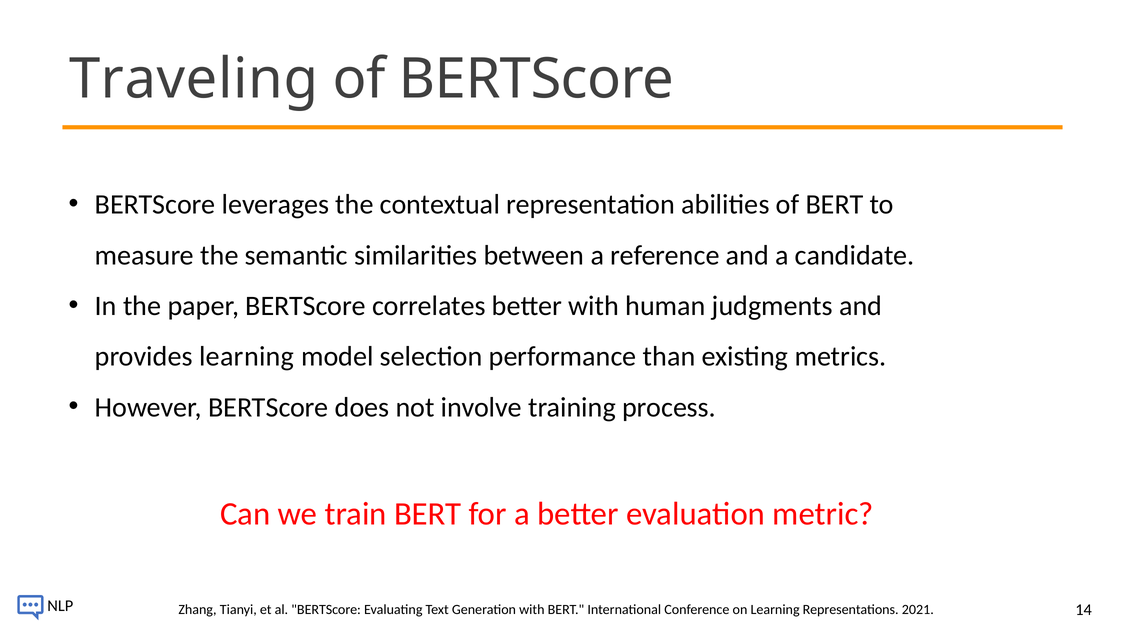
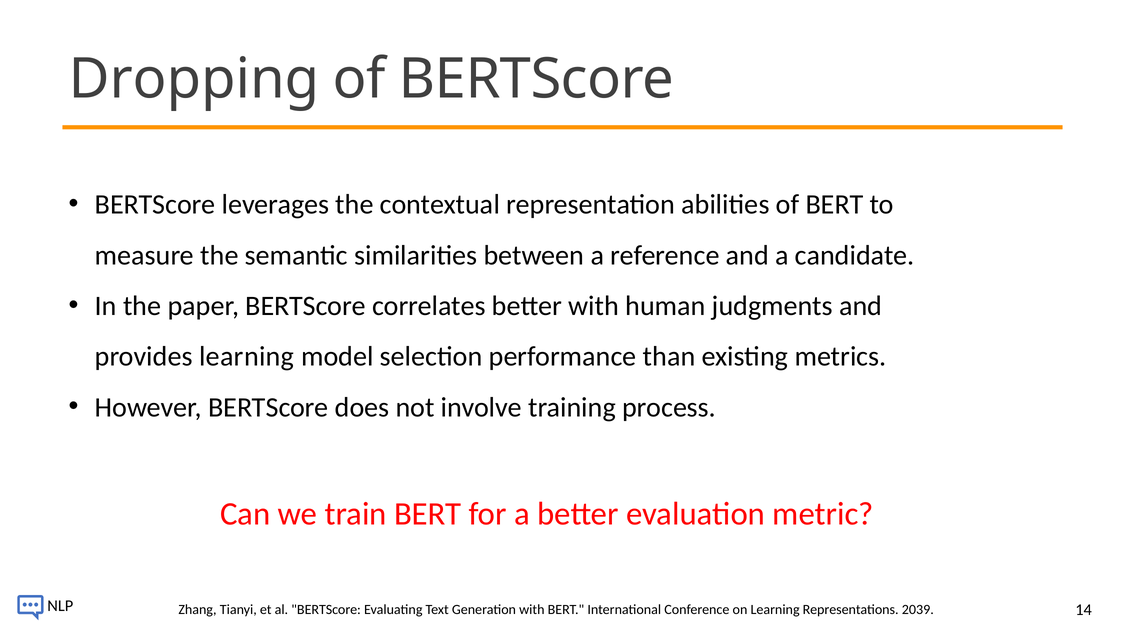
Traveling: Traveling -> Dropping
2021: 2021 -> 2039
